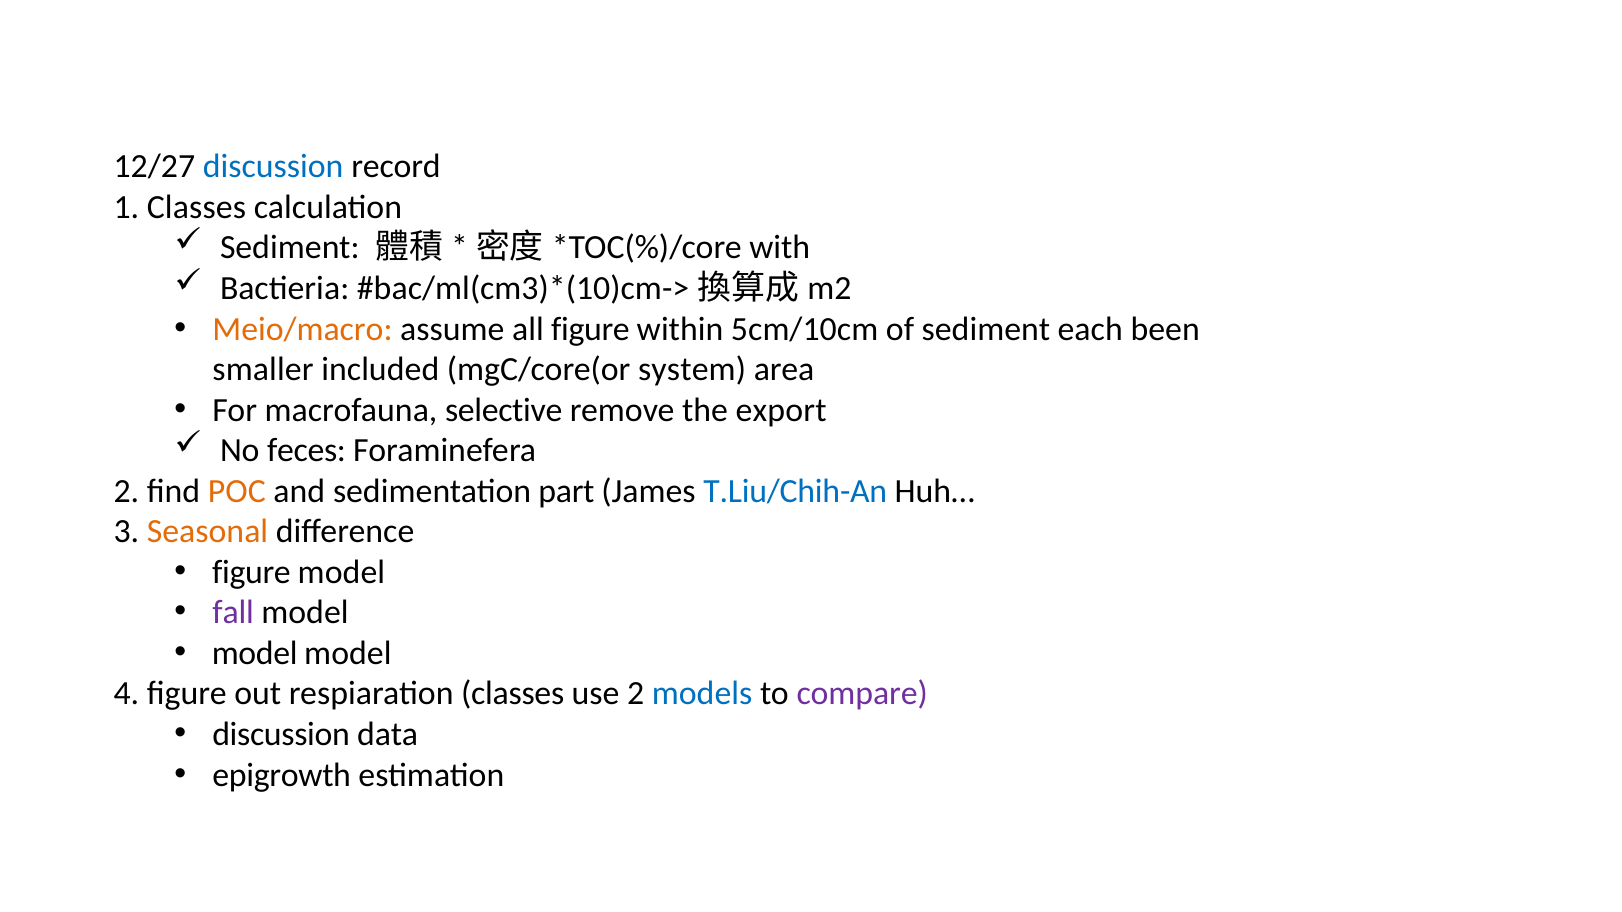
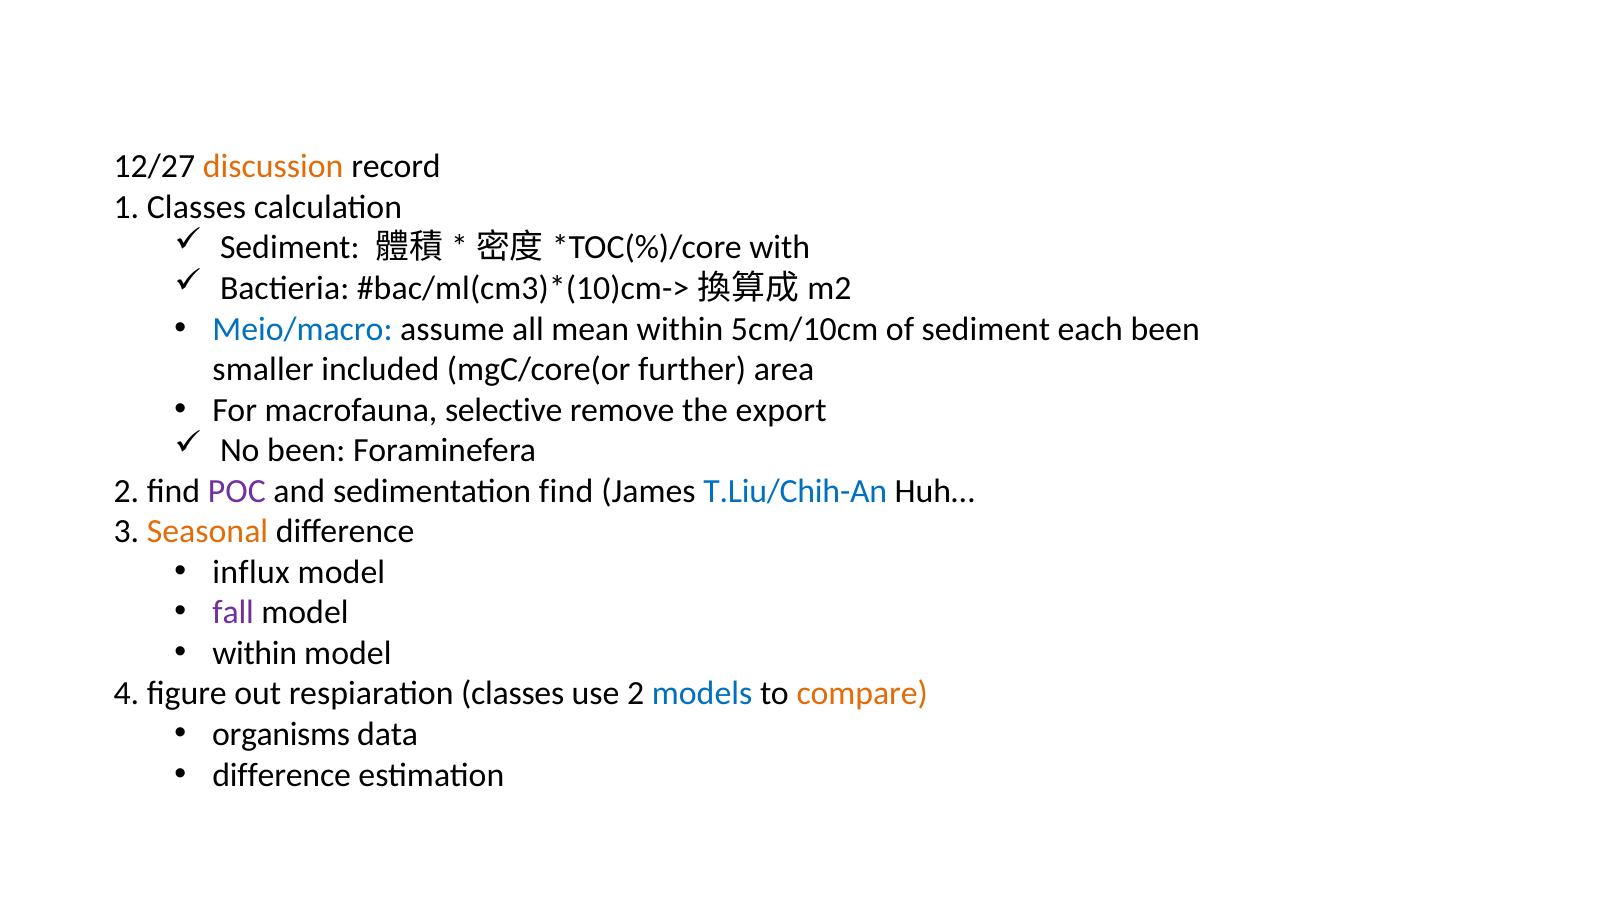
discussion at (273, 167) colour: blue -> orange
Meio/macro colour: orange -> blue
all figure: figure -> mean
system: system -> further
No feces: feces -> been
POC colour: orange -> purple
sedimentation part: part -> find
figure at (251, 572): figure -> influx
model at (255, 654): model -> within
compare colour: purple -> orange
discussion at (281, 735): discussion -> organisms
epigrowth at (282, 775): epigrowth -> difference
